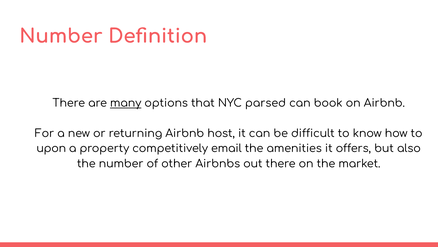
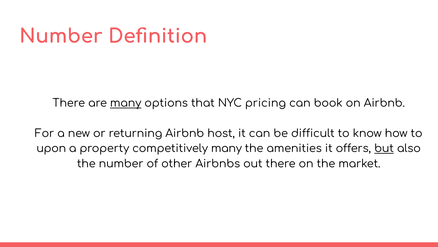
parsed: parsed -> pricing
competitively email: email -> many
but underline: none -> present
